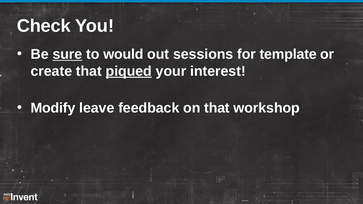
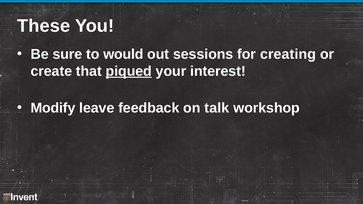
Check: Check -> These
sure underline: present -> none
template: template -> creating
on that: that -> talk
